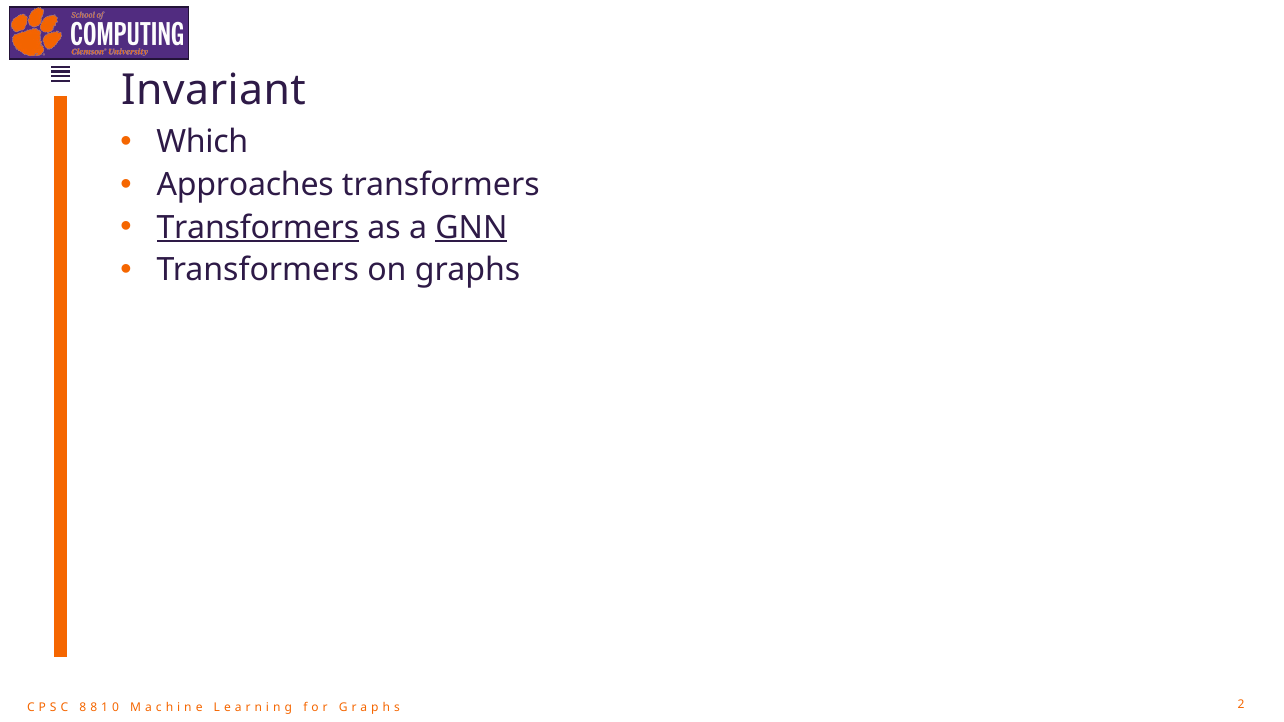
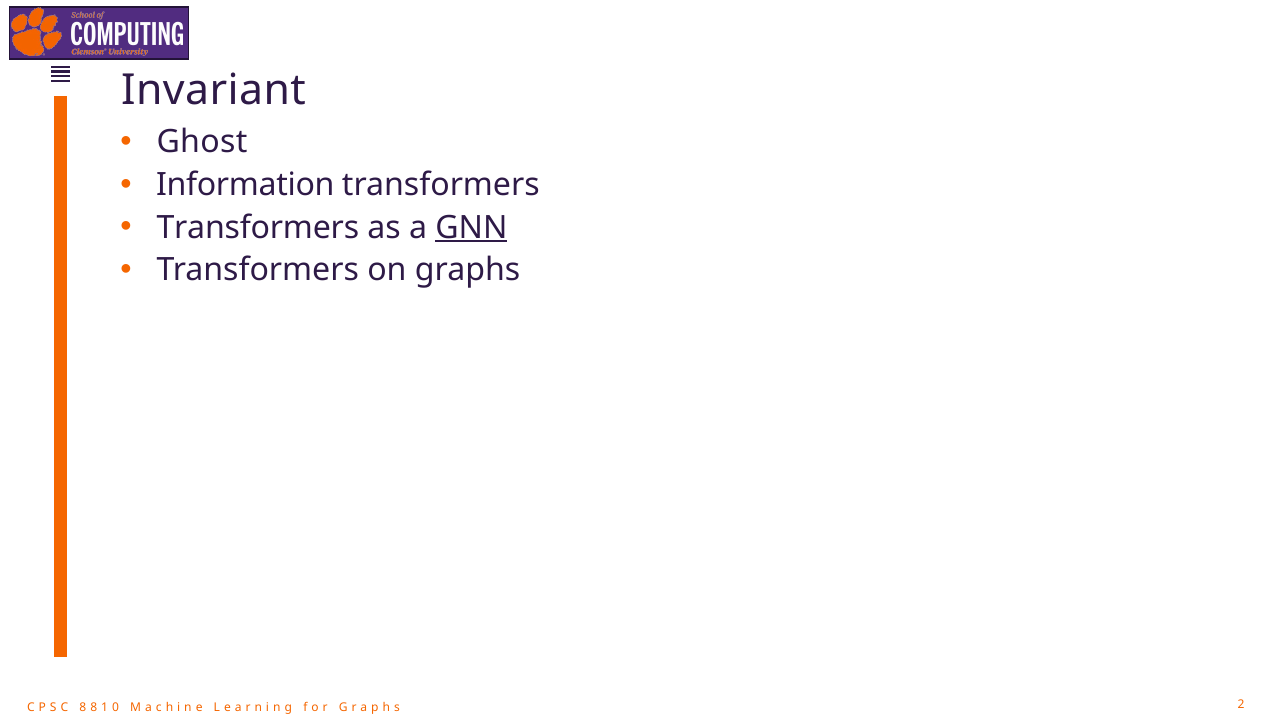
Which: Which -> Ghost
Approaches: Approaches -> Information
Transformers at (258, 228) underline: present -> none
